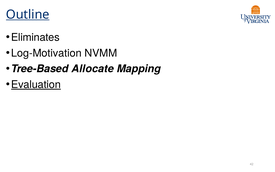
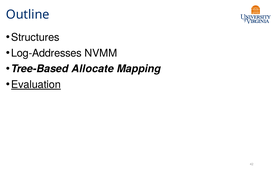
Outline underline: present -> none
Eliminates: Eliminates -> Structures
Log-Motivation: Log-Motivation -> Log-Addresses
